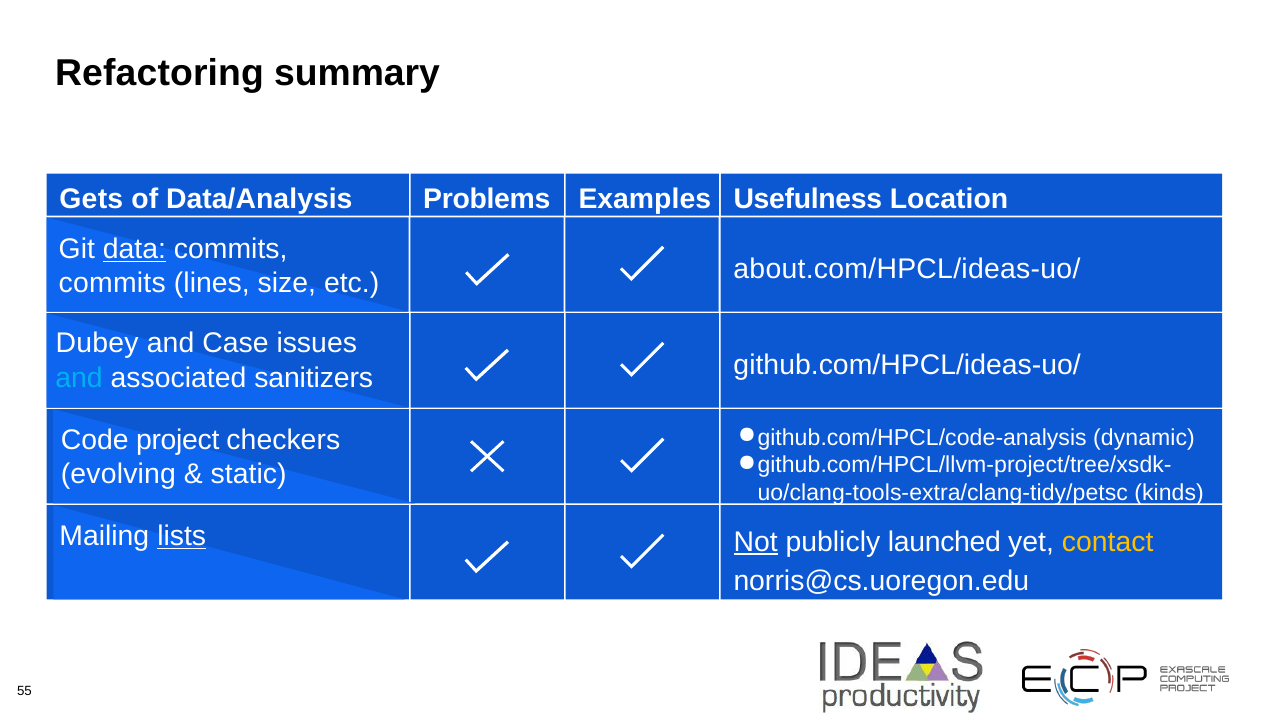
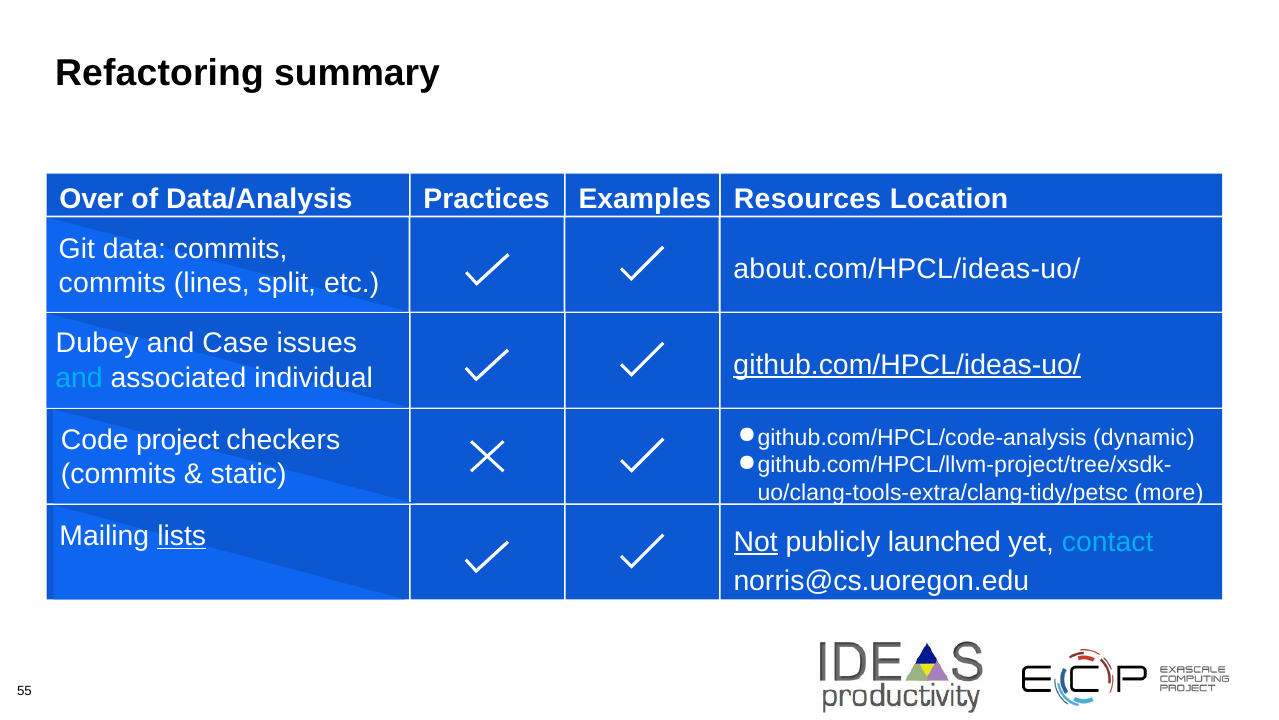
Gets: Gets -> Over
Problems: Problems -> Practices
Usefulness: Usefulness -> Resources
data underline: present -> none
size: size -> split
github.com/HPCL/ideas-uo/ underline: none -> present
sanitizers: sanitizers -> individual
evolving at (118, 474): evolving -> commits
kinds: kinds -> more
contact colour: yellow -> light blue
